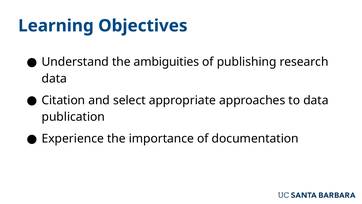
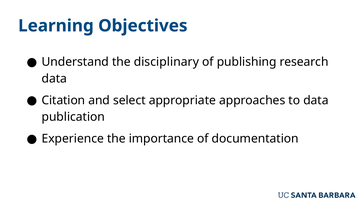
ambiguities: ambiguities -> disciplinary
